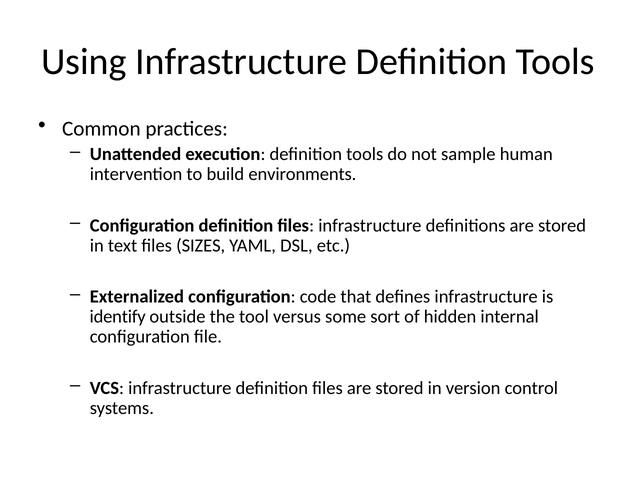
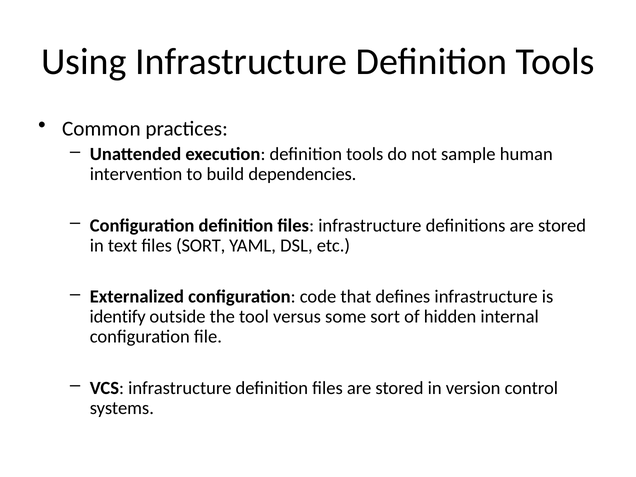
environments: environments -> dependencies
files SIZES: SIZES -> SORT
